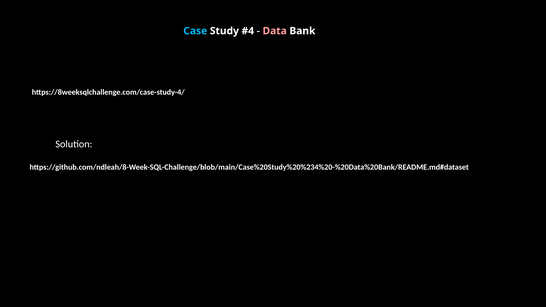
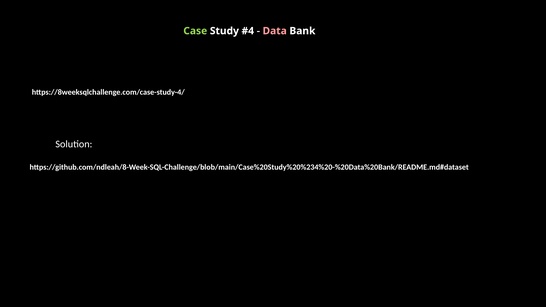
Case colour: light blue -> light green
